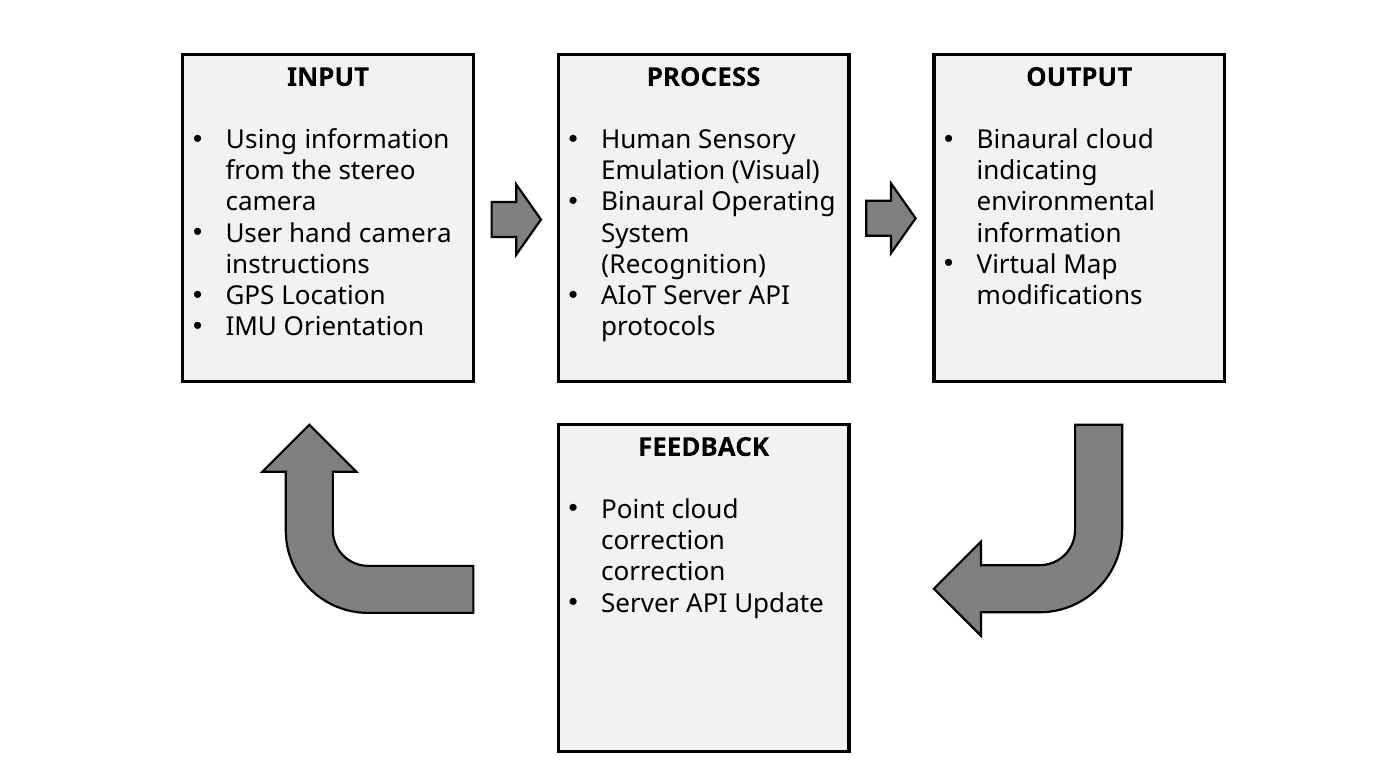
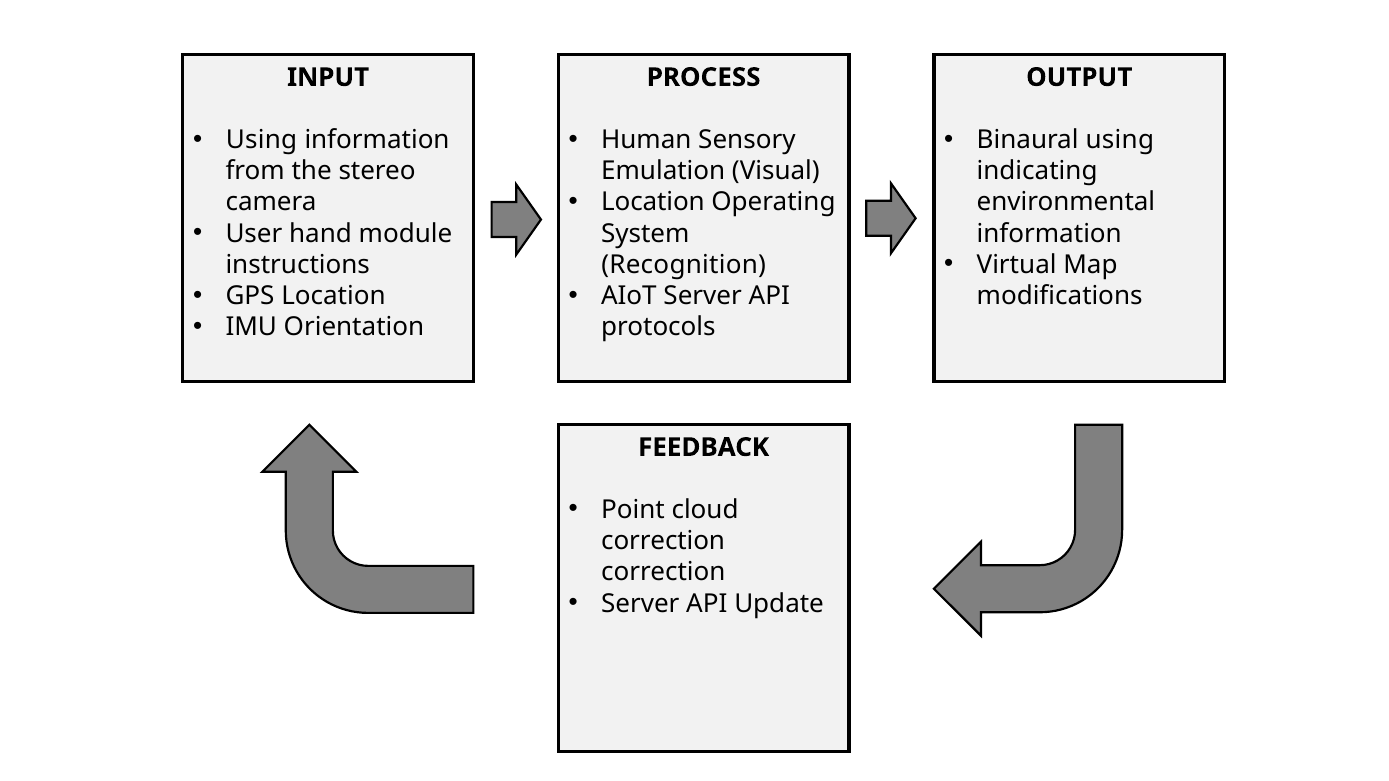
Binaural cloud: cloud -> using
Binaural at (653, 202): Binaural -> Location
hand camera: camera -> module
